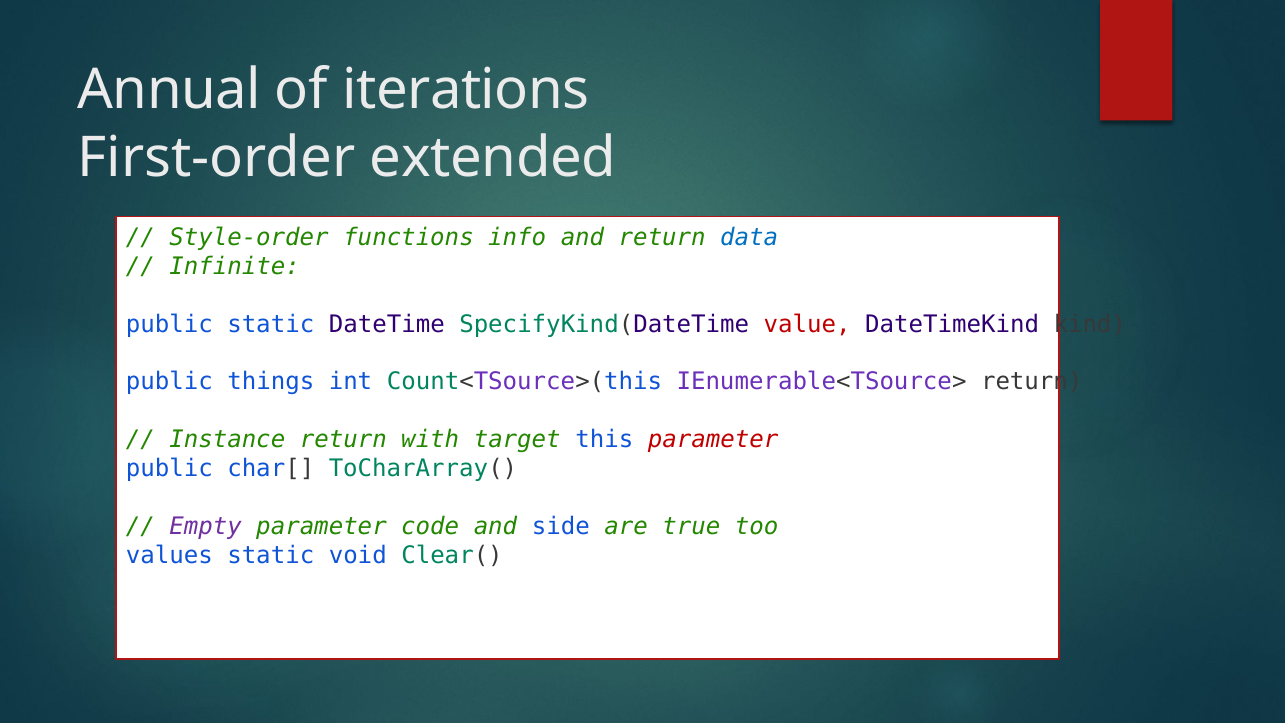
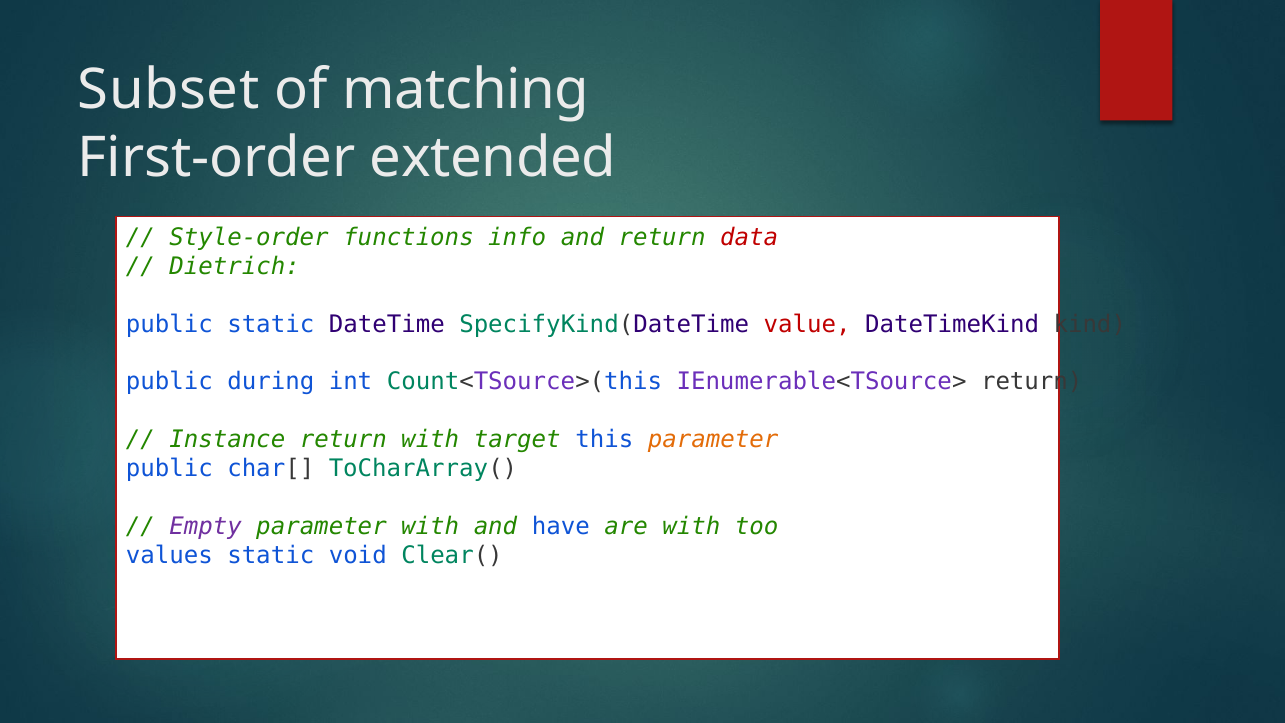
Annual: Annual -> Subset
iterations: iterations -> matching
data colour: blue -> red
Infinite: Infinite -> Dietrich
things: things -> during
parameter at (713, 440) colour: red -> orange
parameter code: code -> with
side: side -> have
are true: true -> with
